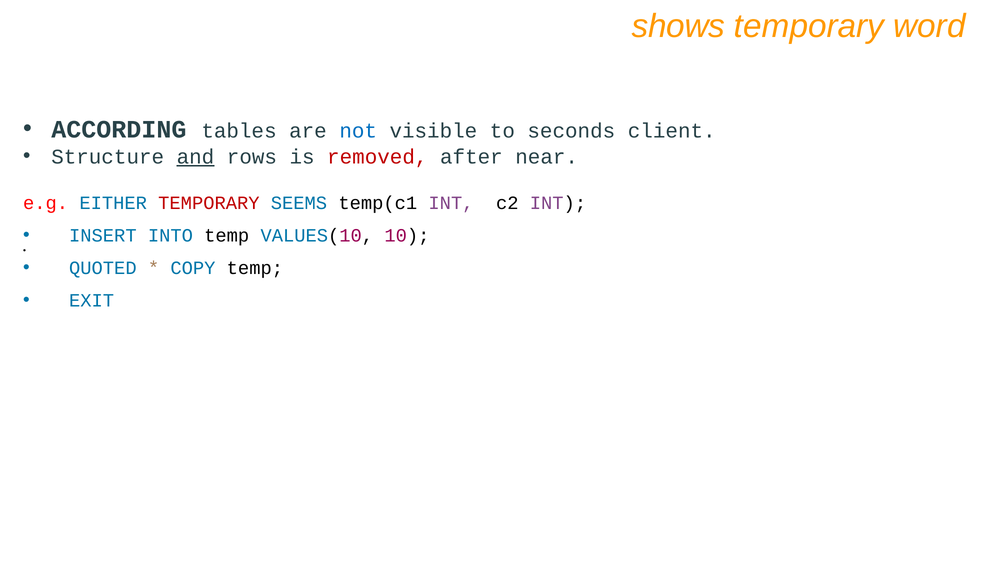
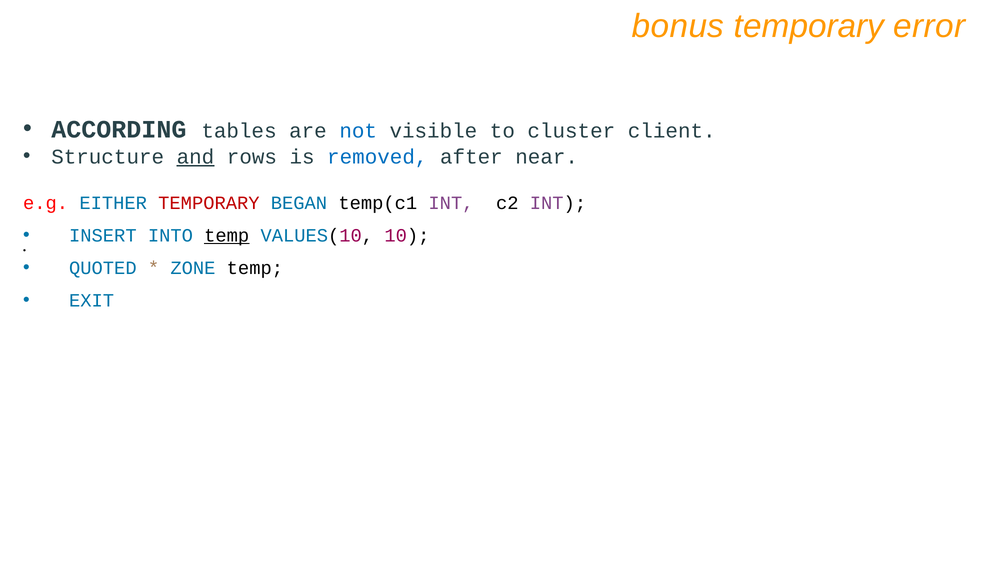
shows: shows -> bonus
word: word -> error
seconds: seconds -> cluster
removed colour: red -> blue
SEEMS: SEEMS -> BEGAN
temp at (227, 235) underline: none -> present
COPY: COPY -> ZONE
